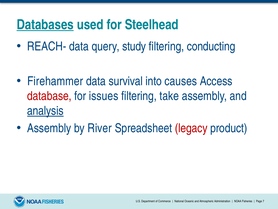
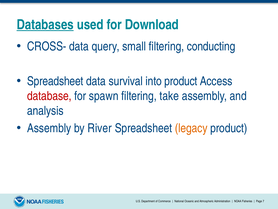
Steelhead: Steelhead -> Download
REACH-: REACH- -> CROSS-
study: study -> small
Firehammer at (55, 81): Firehammer -> Spreadsheet
into causes: causes -> product
issues: issues -> spawn
analysis underline: present -> none
legacy colour: red -> orange
